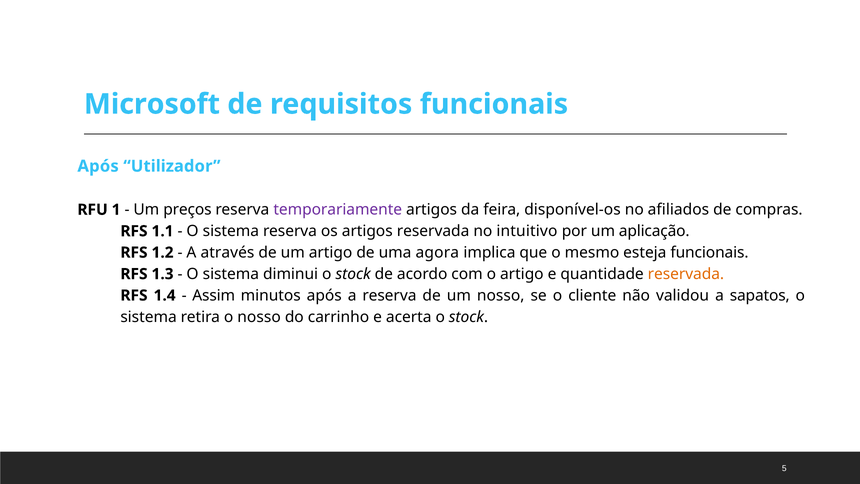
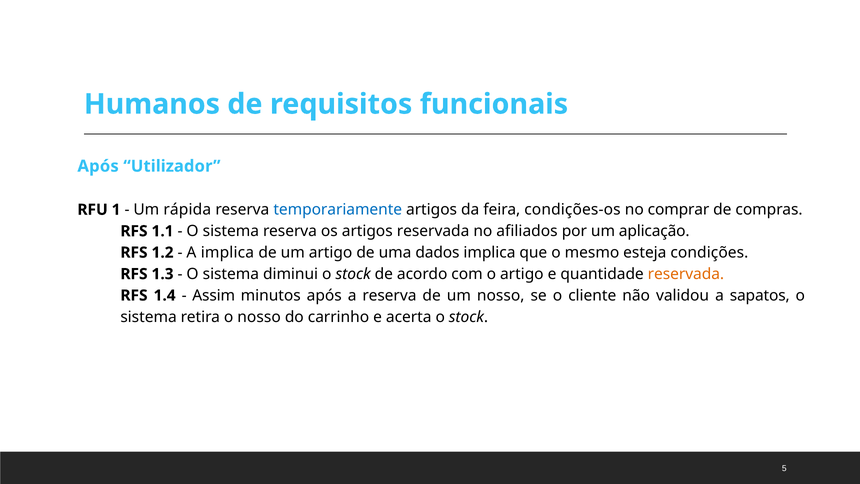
Microsoft: Microsoft -> Humanos
preços: preços -> rápida
temporariamente colour: purple -> blue
disponível-os: disponível-os -> condições-os
afiliados: afiliados -> comprar
intuitivo: intuitivo -> afiliados
A através: através -> implica
agora: agora -> dados
esteja funcionais: funcionais -> condições
